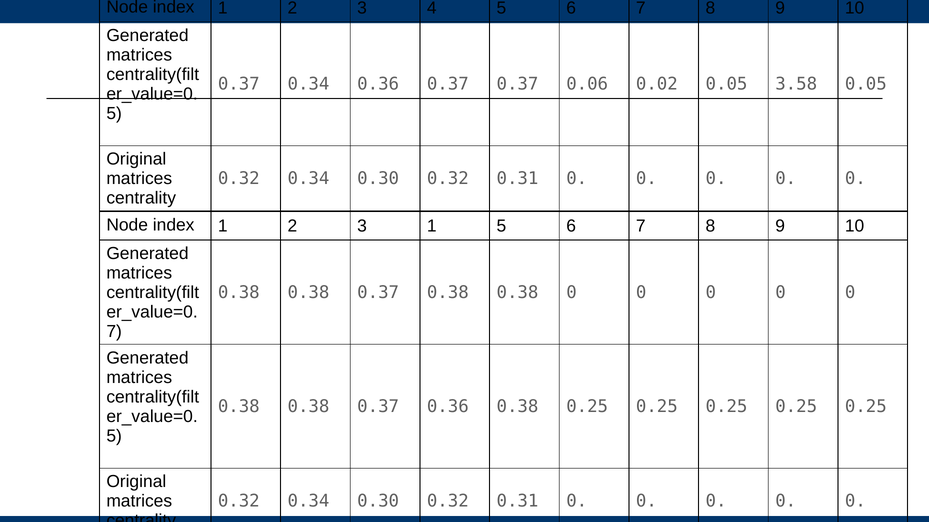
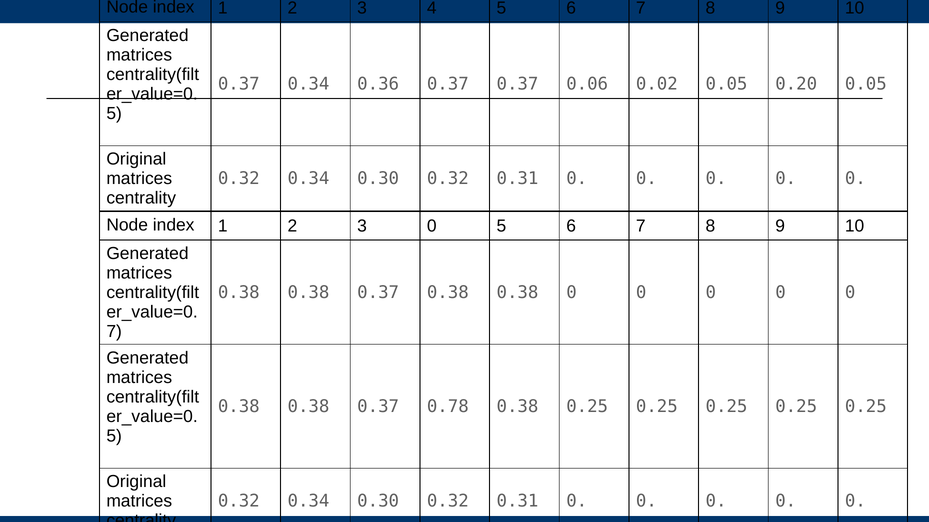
3.58: 3.58 -> 0.20
3 1: 1 -> 0
0.37 0.36: 0.36 -> 0.78
